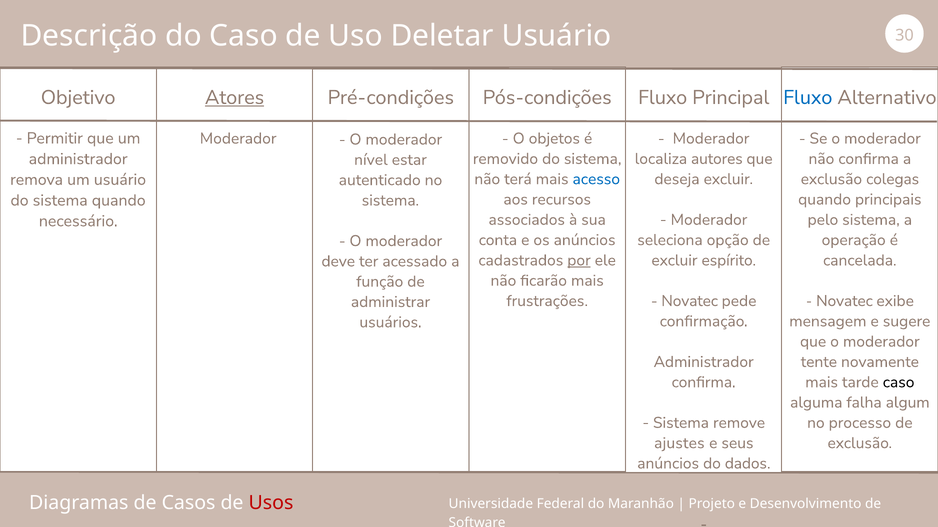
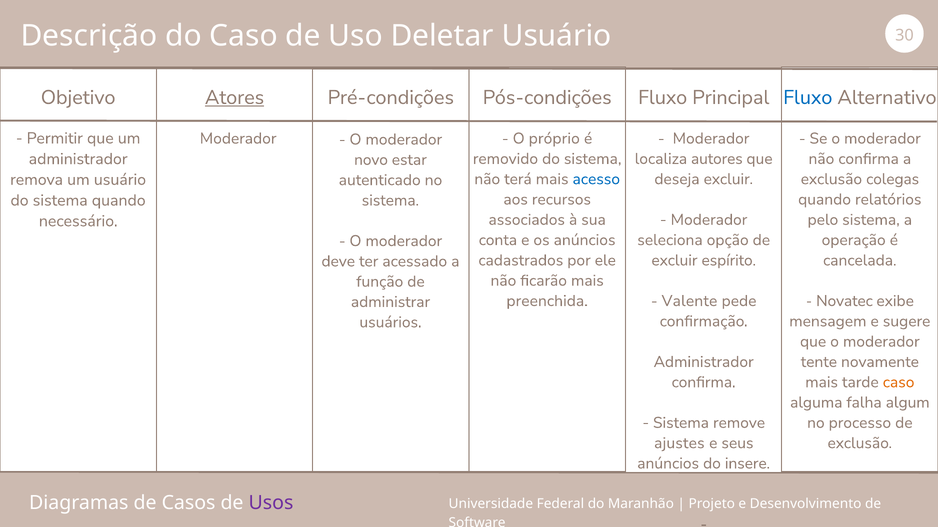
objetos: objetos -> próprio
nível: nível -> novo
principais: principais -> relatórios
por underline: present -> none
frustrações: frustrações -> preenchida
Novatec at (690, 301): Novatec -> Valente
caso at (899, 383) colour: black -> orange
dados: dados -> insere
Usos colour: red -> purple
